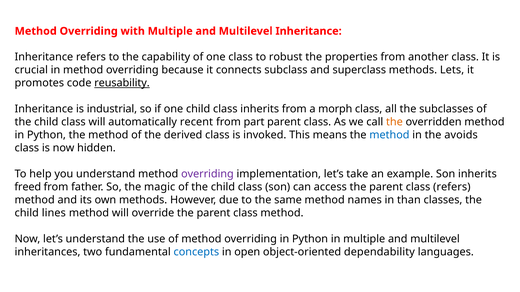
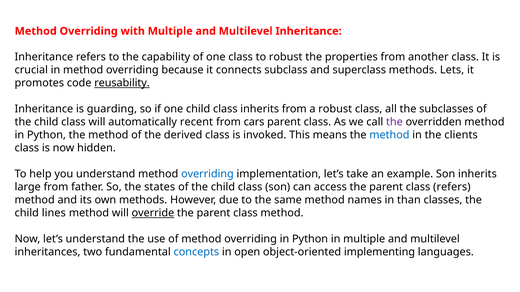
industrial: industrial -> guarding
a morph: morph -> robust
part: part -> cars
the at (394, 122) colour: orange -> purple
avoids: avoids -> clients
overriding at (207, 174) colour: purple -> blue
freed: freed -> large
magic: magic -> states
override underline: none -> present
dependability: dependability -> implementing
